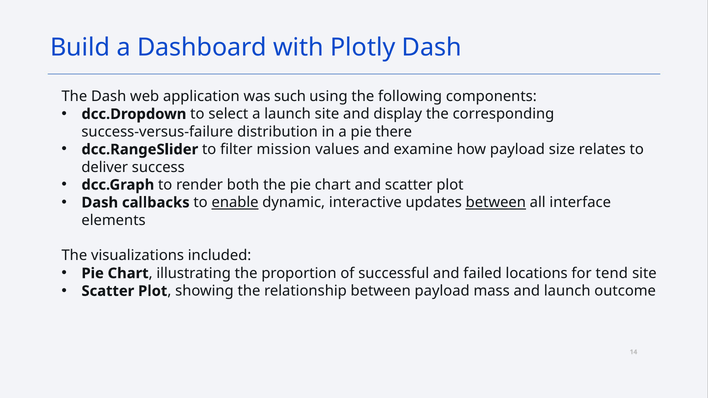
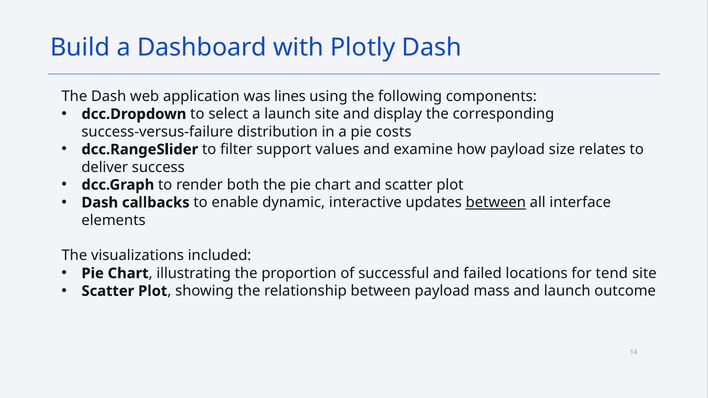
such: such -> lines
there: there -> costs
mission: mission -> support
enable underline: present -> none
